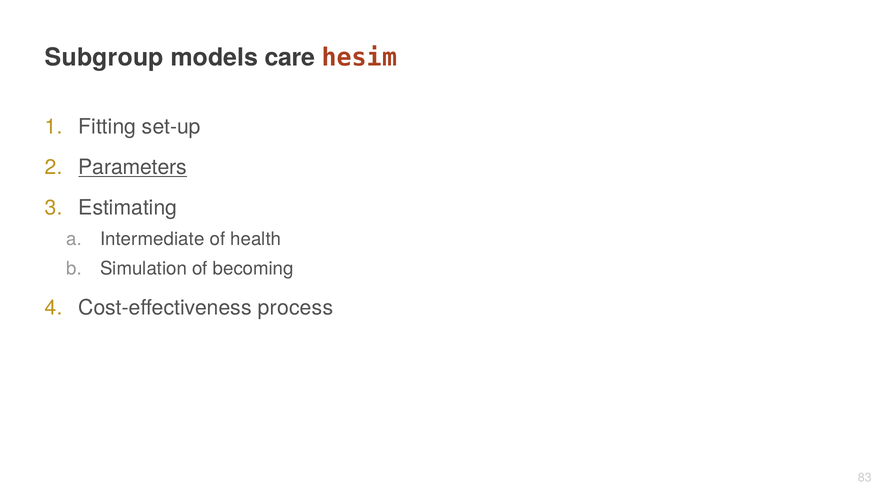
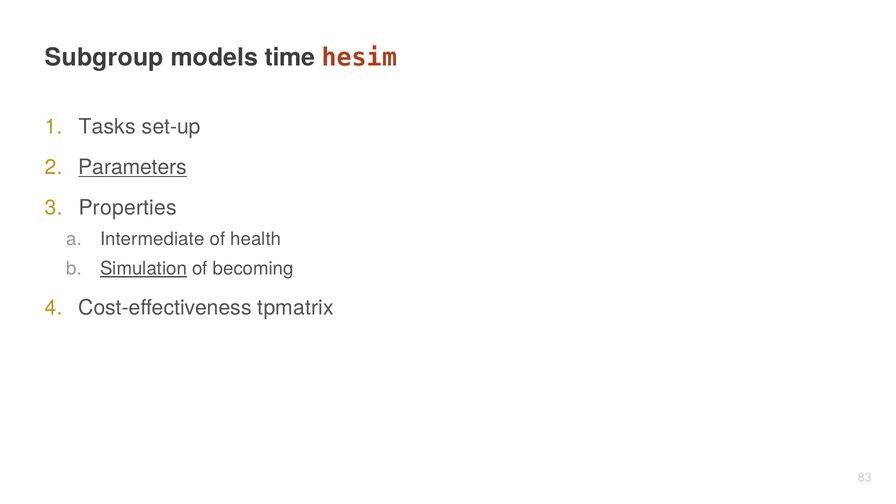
care: care -> time
Fitting: Fitting -> Tasks
Estimating: Estimating -> Properties
Simulation underline: none -> present
process: process -> tpmatrix
